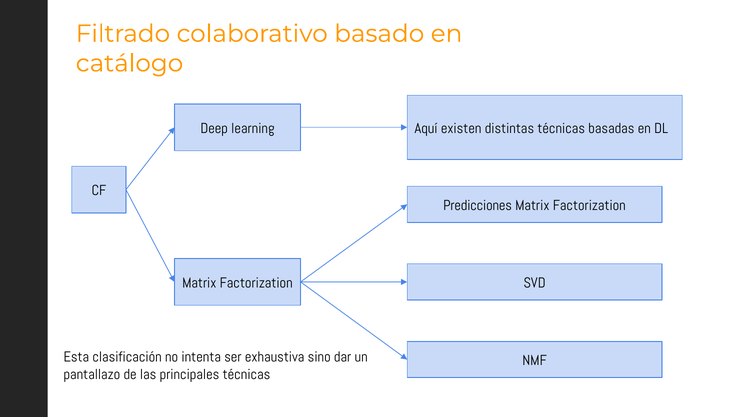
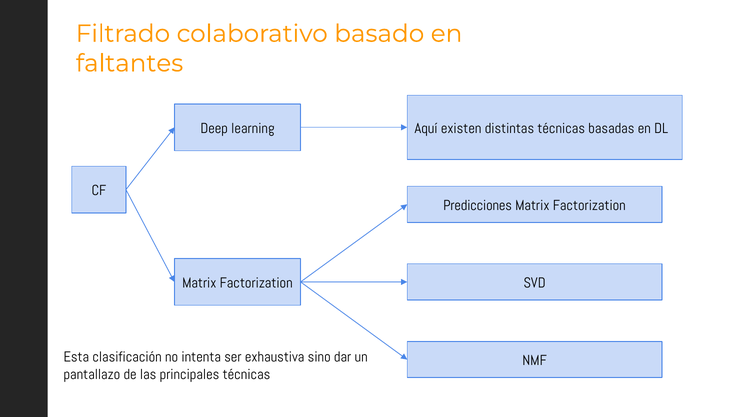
catálogo: catálogo -> faltantes
